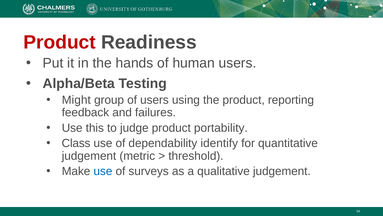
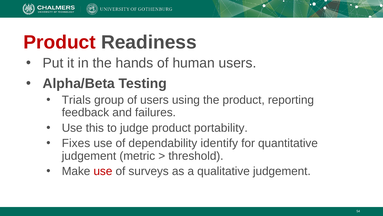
Might: Might -> Trials
Class: Class -> Fixes
use at (103, 171) colour: blue -> red
